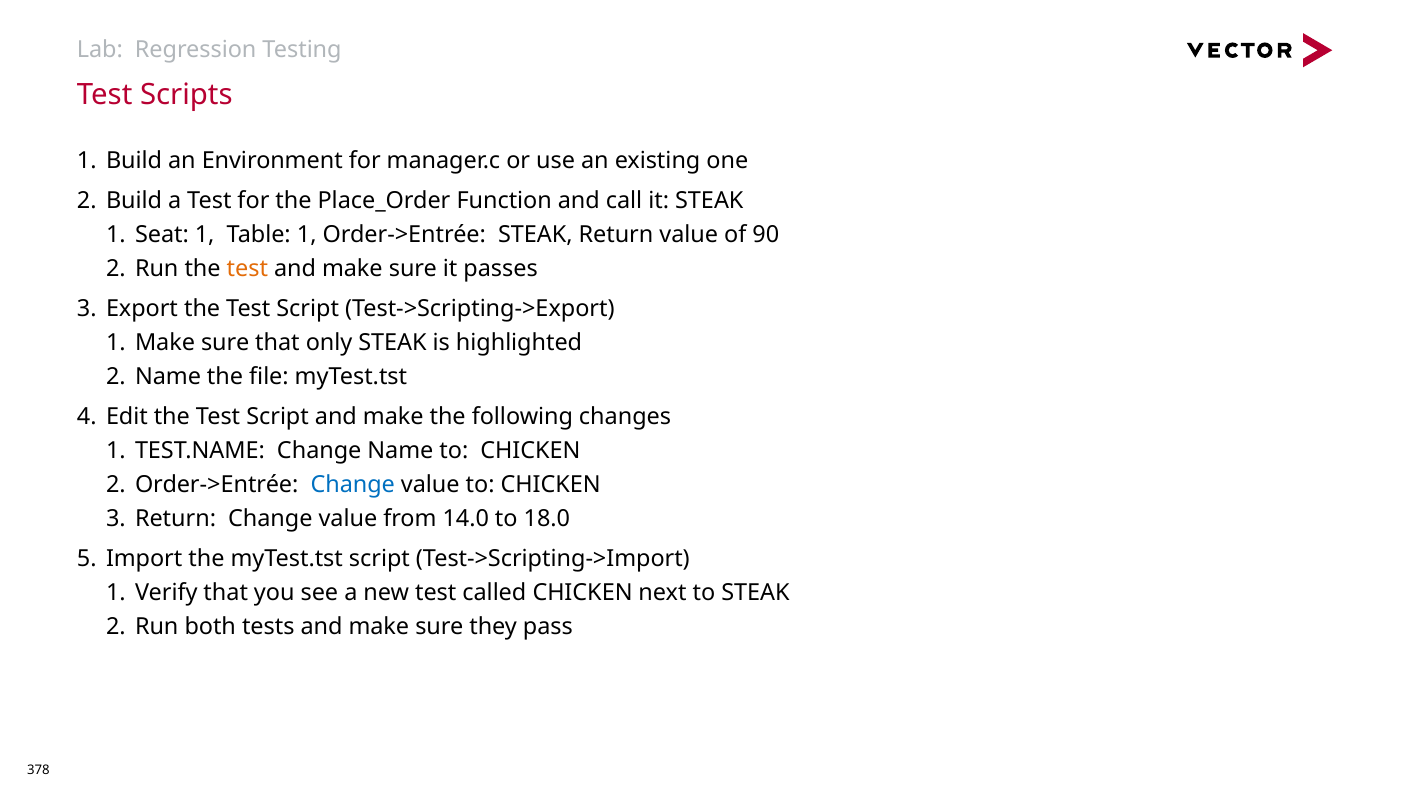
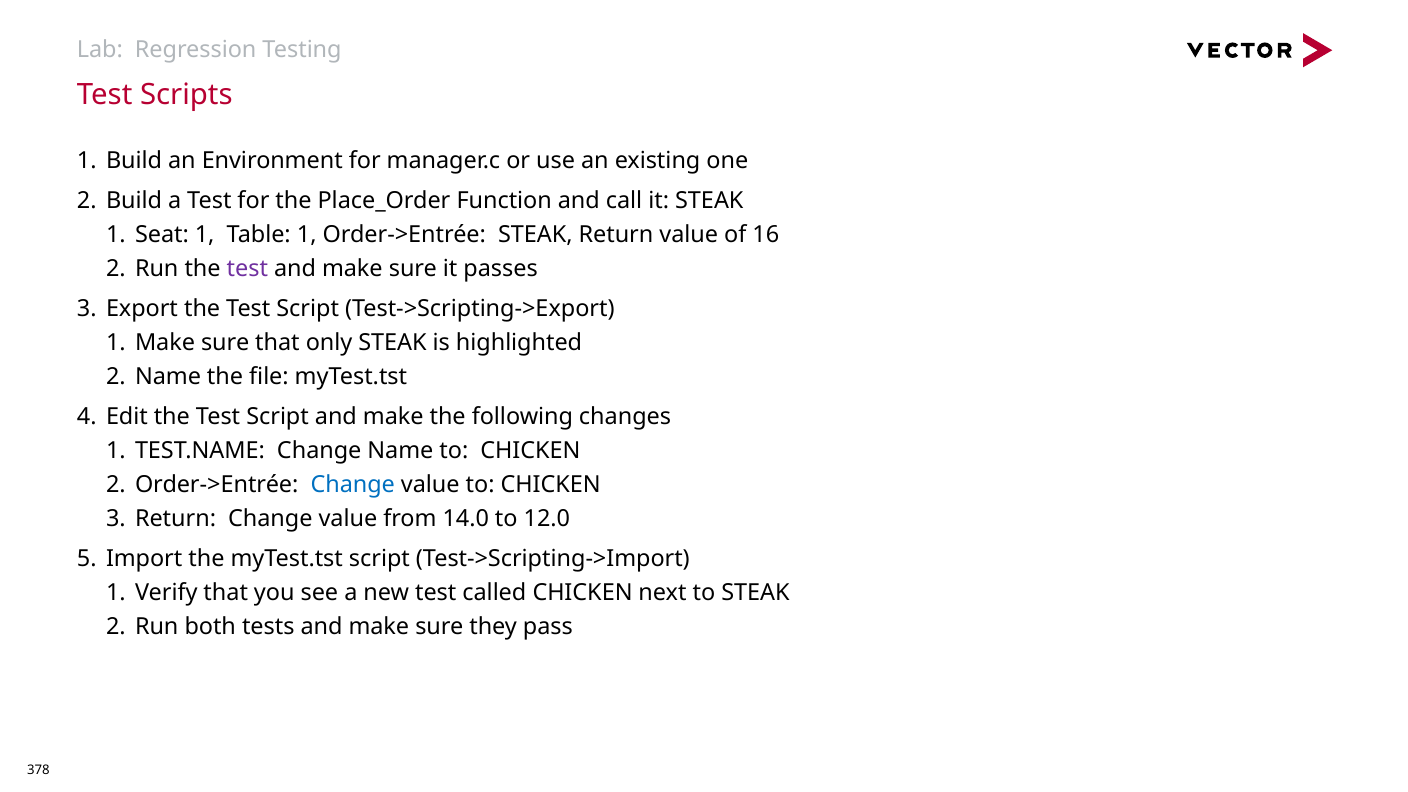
90: 90 -> 16
test at (247, 269) colour: orange -> purple
18.0: 18.0 -> 12.0
